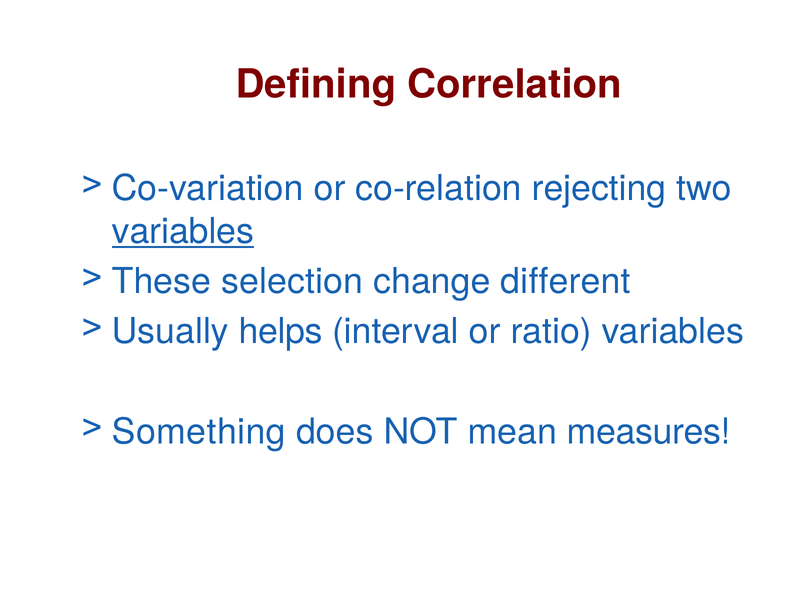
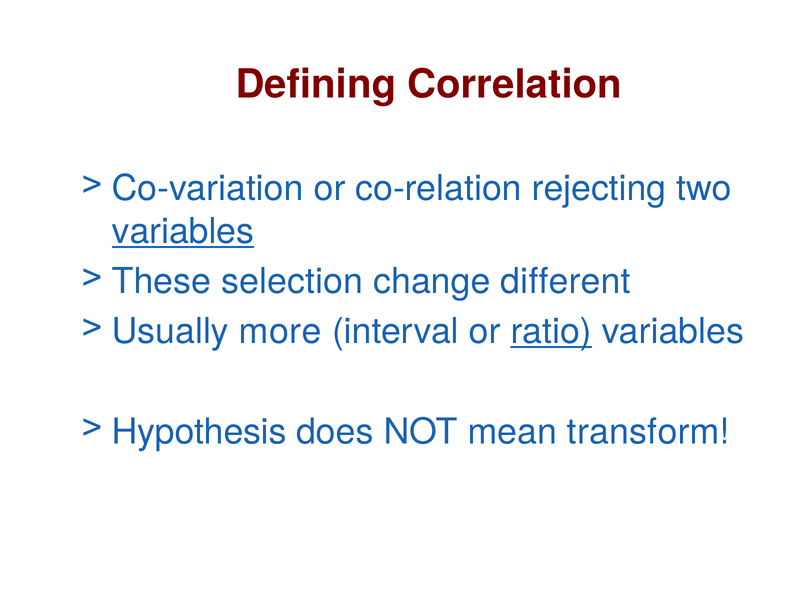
helps: helps -> more
ratio underline: none -> present
Something: Something -> Hypothesis
measures: measures -> transform
